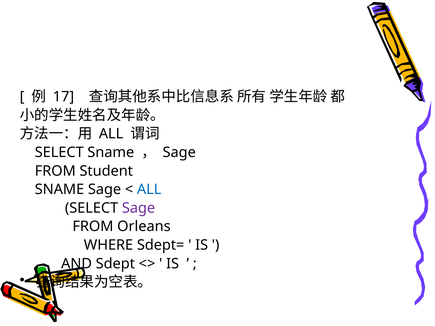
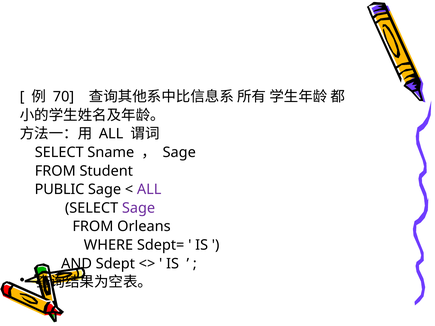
17: 17 -> 70
SNAME at (59, 190): SNAME -> PUBLIC
ALL at (149, 190) colour: blue -> purple
